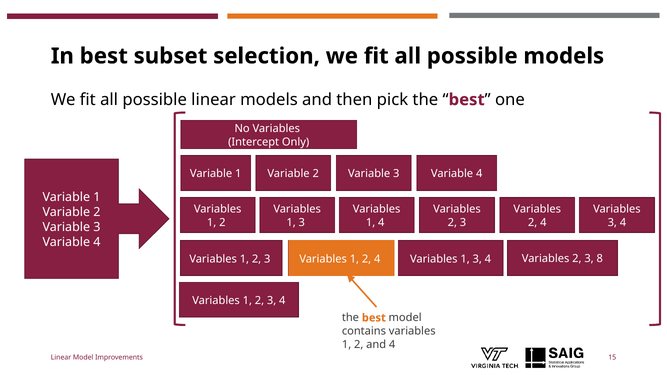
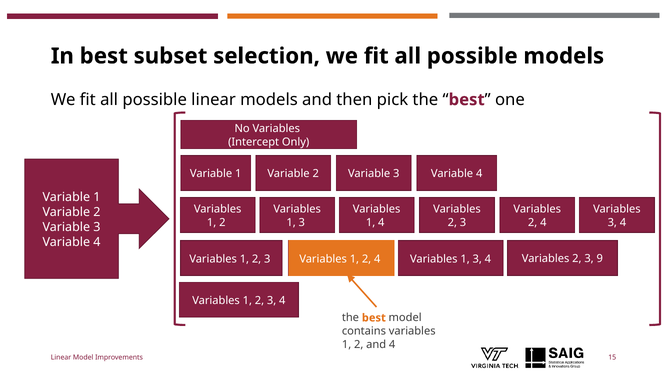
8: 8 -> 9
